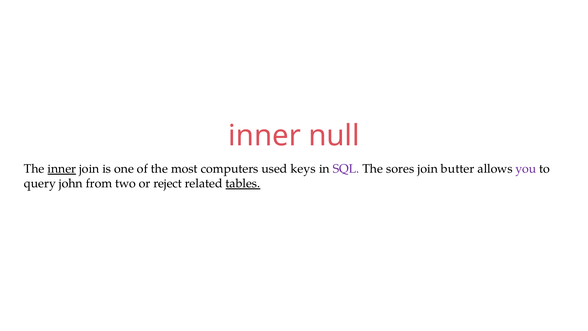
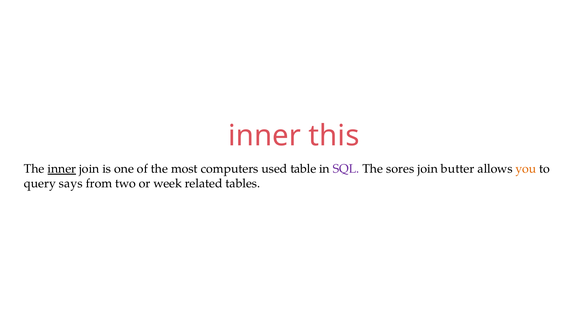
null: null -> this
keys: keys -> table
you colour: purple -> orange
john: john -> says
reject: reject -> week
tables underline: present -> none
